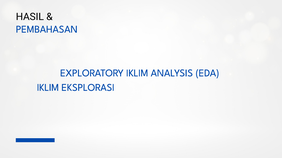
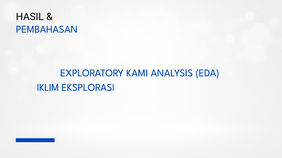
EXPLORATORY IKLIM: IKLIM -> KAMI
